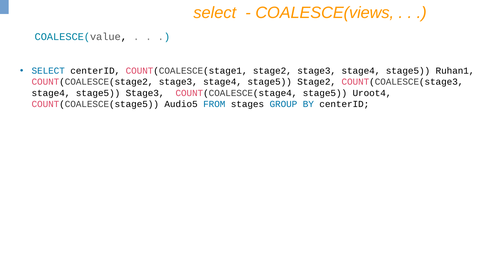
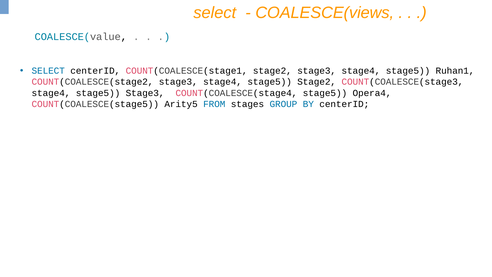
Uroot4: Uroot4 -> Opera4
Audio5: Audio5 -> Arity5
